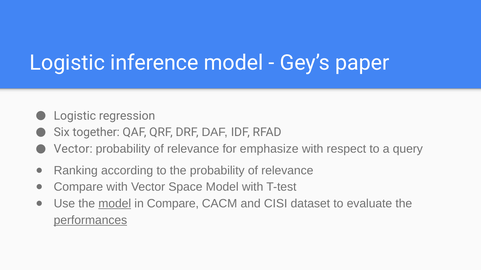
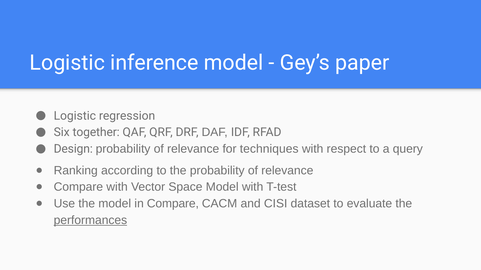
Vector at (73, 149): Vector -> Design
emphasize: emphasize -> techniques
model at (115, 204) underline: present -> none
